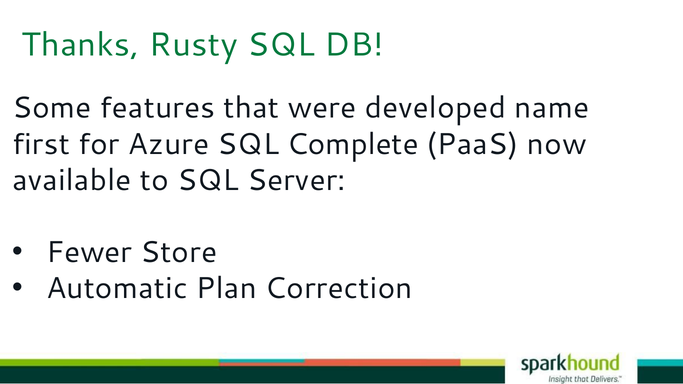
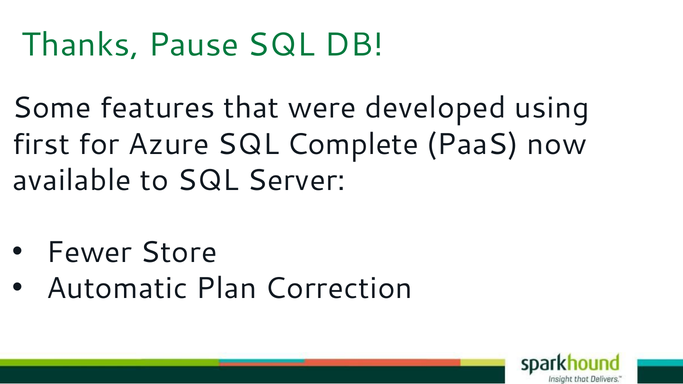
Rusty: Rusty -> Pause
name: name -> using
